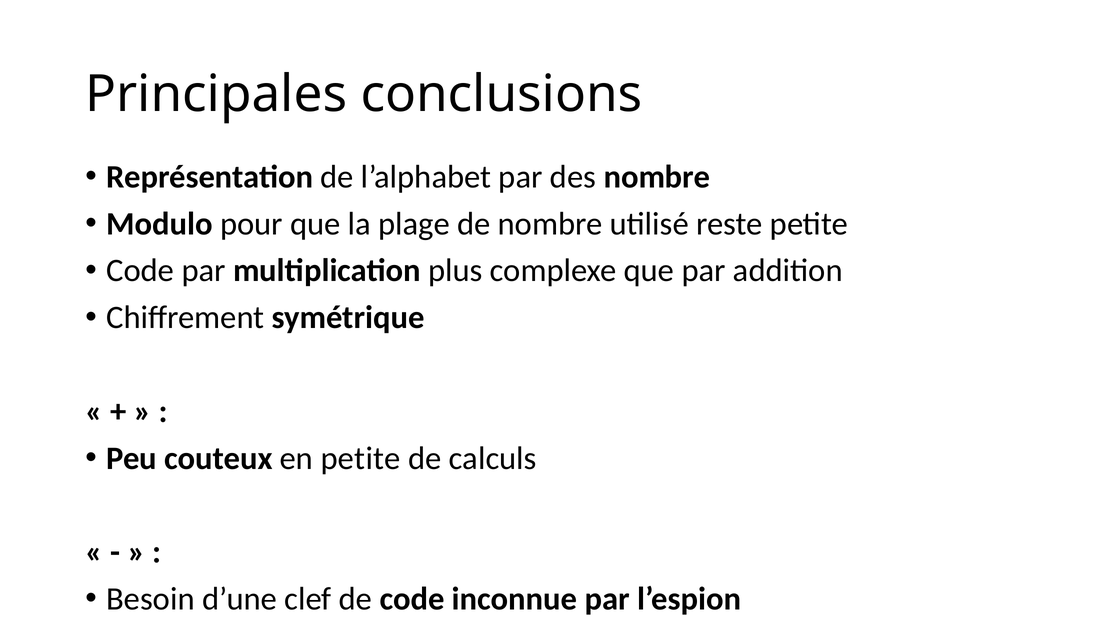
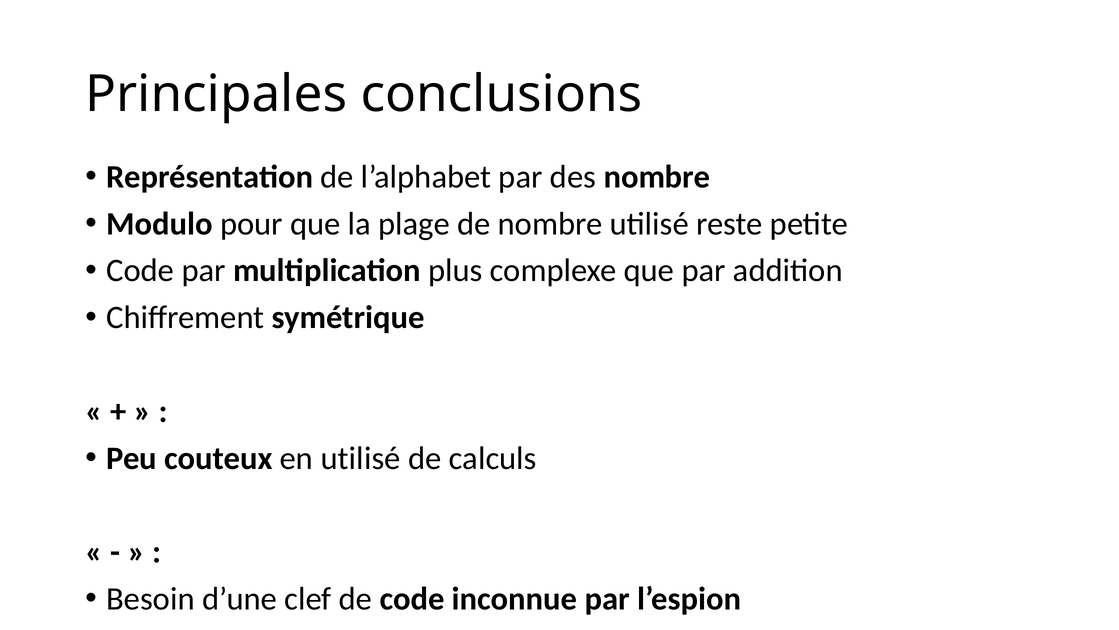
en petite: petite -> utilisé
